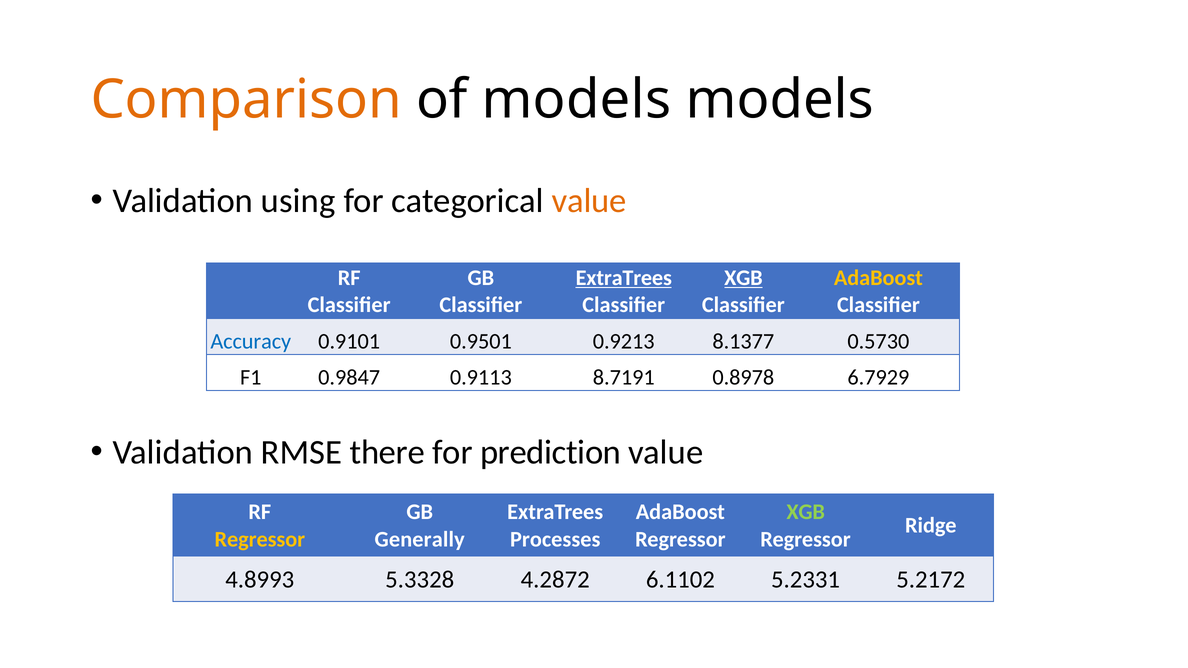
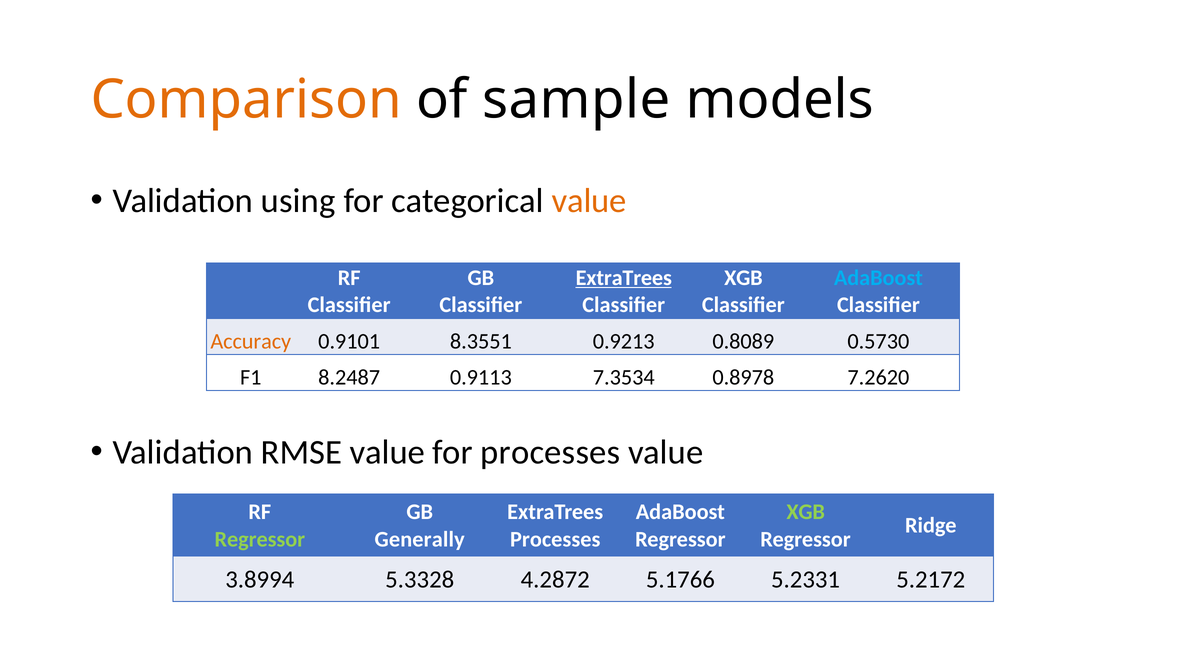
of models: models -> sample
XGB at (743, 278) underline: present -> none
AdaBoost at (878, 278) colour: yellow -> light blue
Accuracy colour: blue -> orange
0.9501: 0.9501 -> 8.3551
8.1377: 8.1377 -> 0.8089
0.9847: 0.9847 -> 8.2487
8.7191: 8.7191 -> 7.3534
6.7929: 6.7929 -> 7.2620
RMSE there: there -> value
for prediction: prediction -> processes
Regressor at (260, 539) colour: yellow -> light green
4.8993: 4.8993 -> 3.8994
6.1102: 6.1102 -> 5.1766
